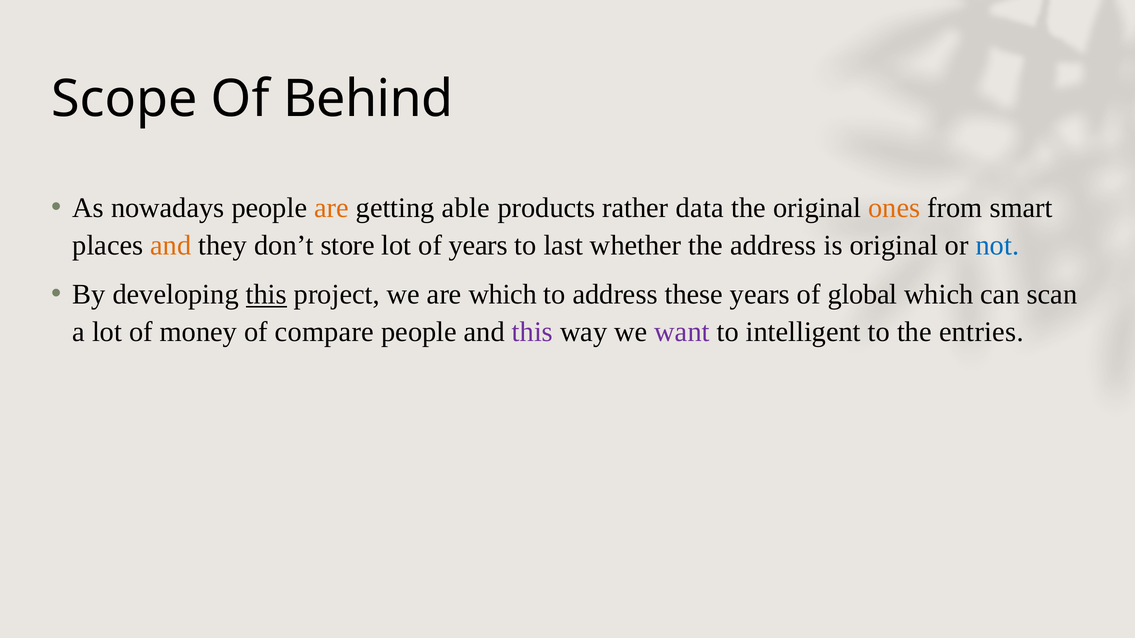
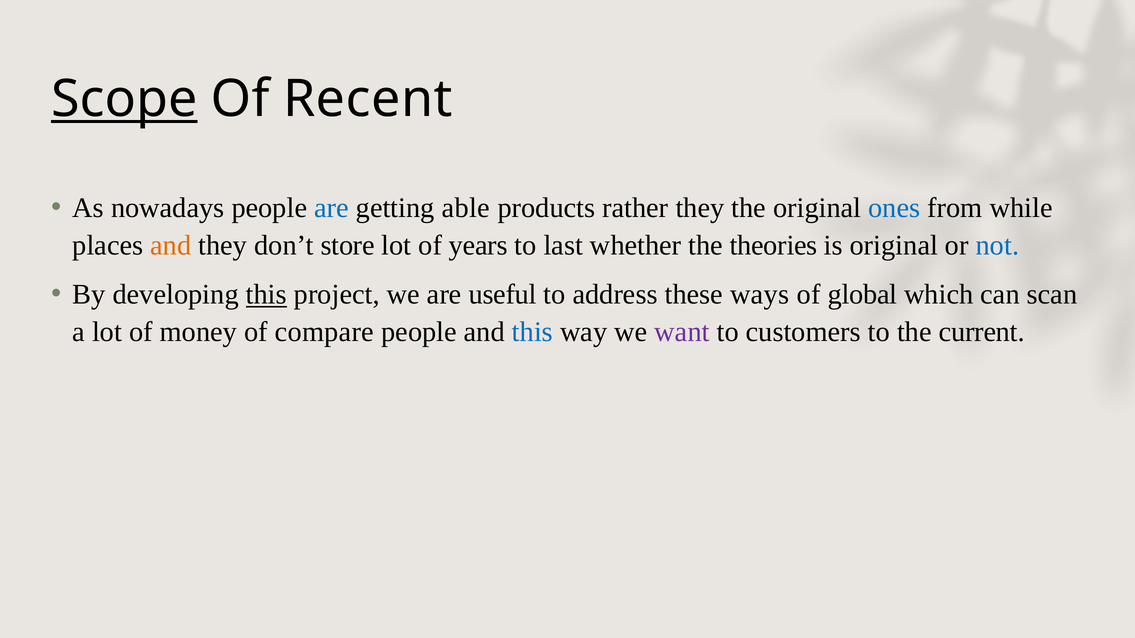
Scope underline: none -> present
Behind: Behind -> Recent
are at (332, 208) colour: orange -> blue
rather data: data -> they
ones colour: orange -> blue
smart: smart -> while
the address: address -> theories
are which: which -> useful
these years: years -> ways
this at (532, 332) colour: purple -> blue
intelligent: intelligent -> customers
entries: entries -> current
